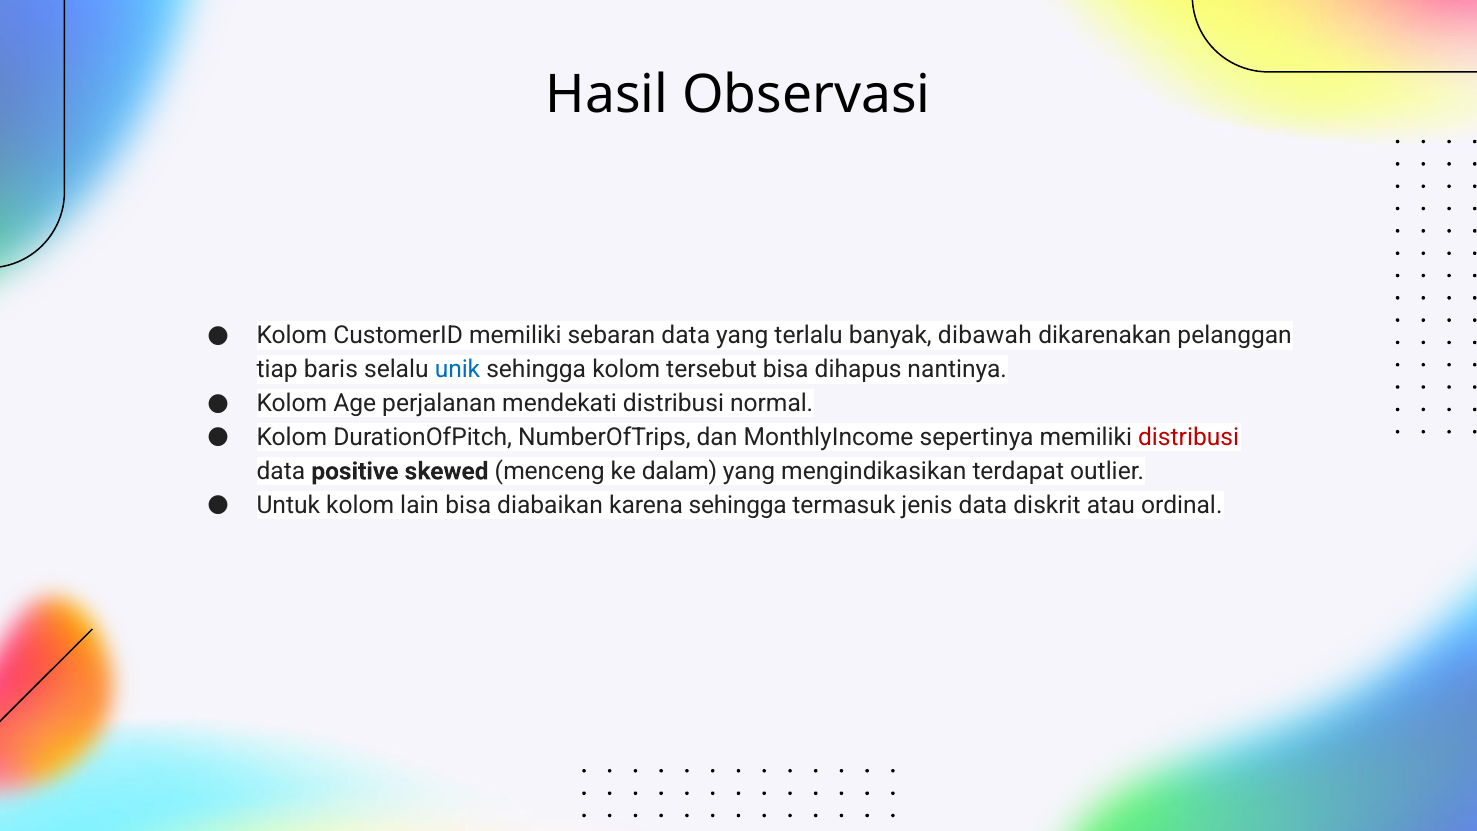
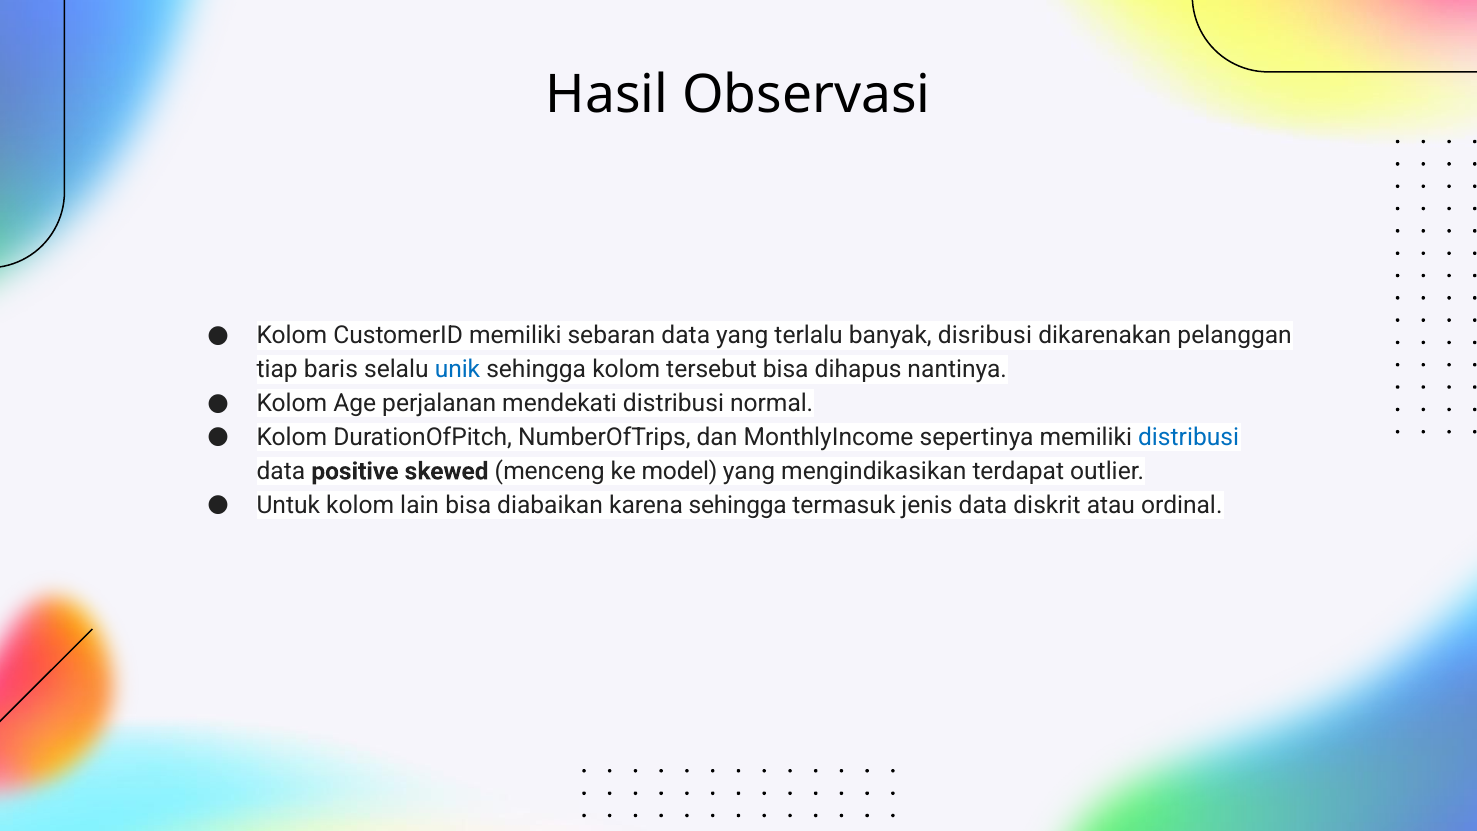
dibawah: dibawah -> disribusi
distribusi at (1189, 437) colour: red -> blue
dalam: dalam -> model
